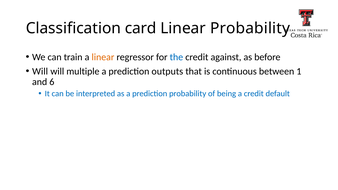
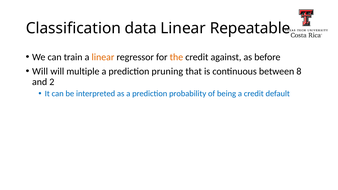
card: card -> data
Linear Probability: Probability -> Repeatable
the colour: blue -> orange
outputs: outputs -> pruning
1: 1 -> 8
6: 6 -> 2
